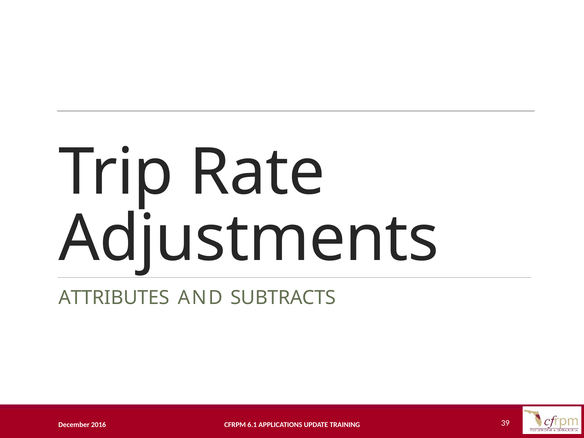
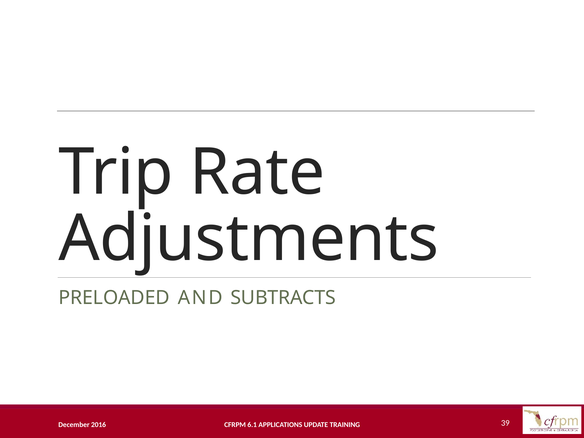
ATTRIBUTES: ATTRIBUTES -> PRELOADED
